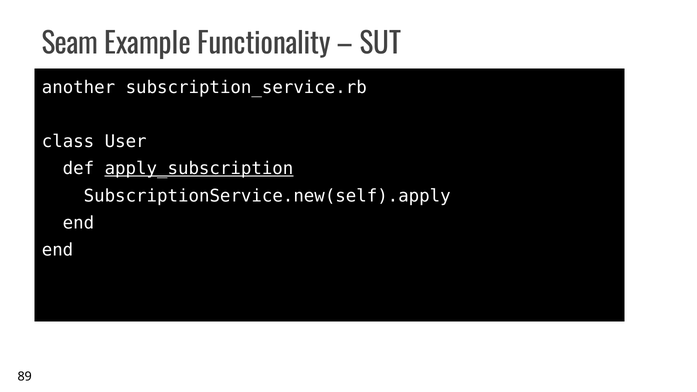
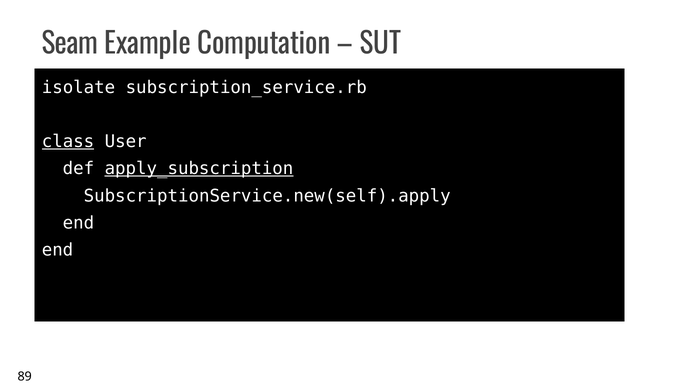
Functionality: Functionality -> Computation
another: another -> isolate
class underline: none -> present
